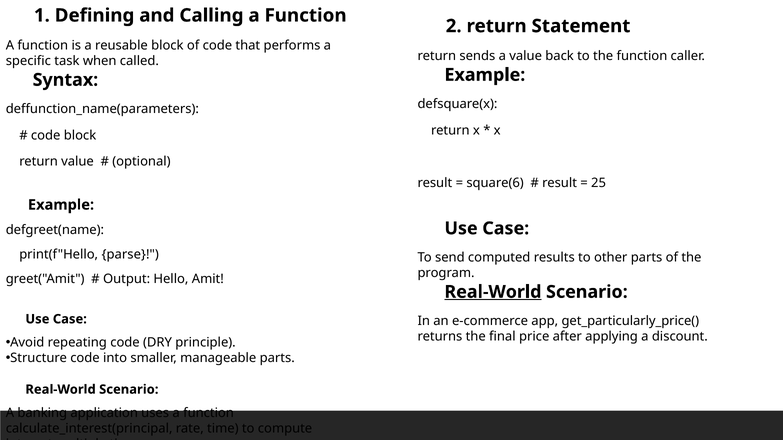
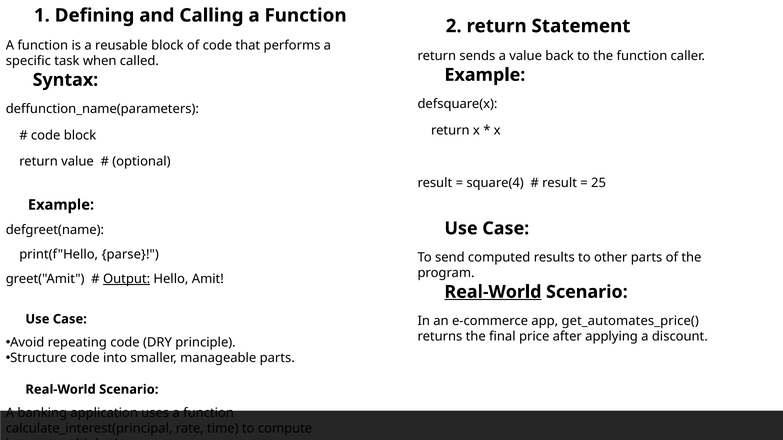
square(6: square(6 -> square(4
Output underline: none -> present
get_particularly_price(: get_particularly_price( -> get_automates_price(
